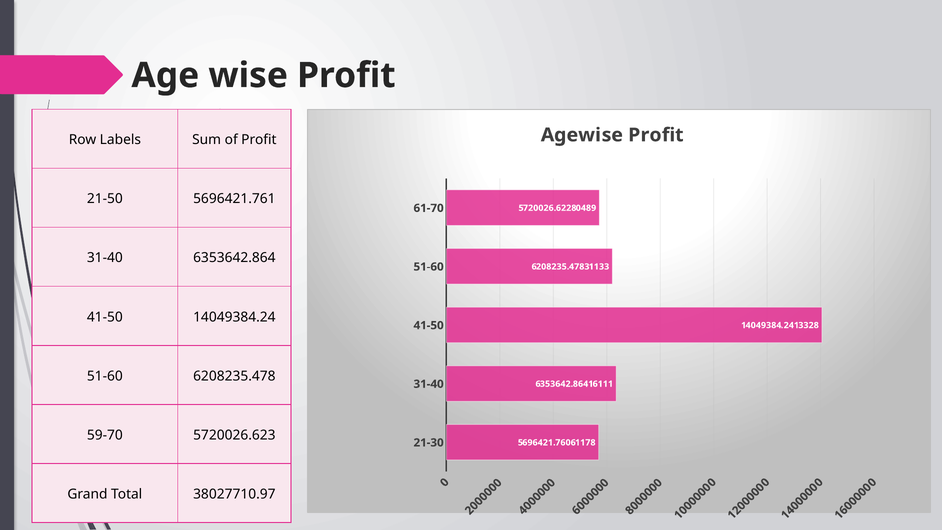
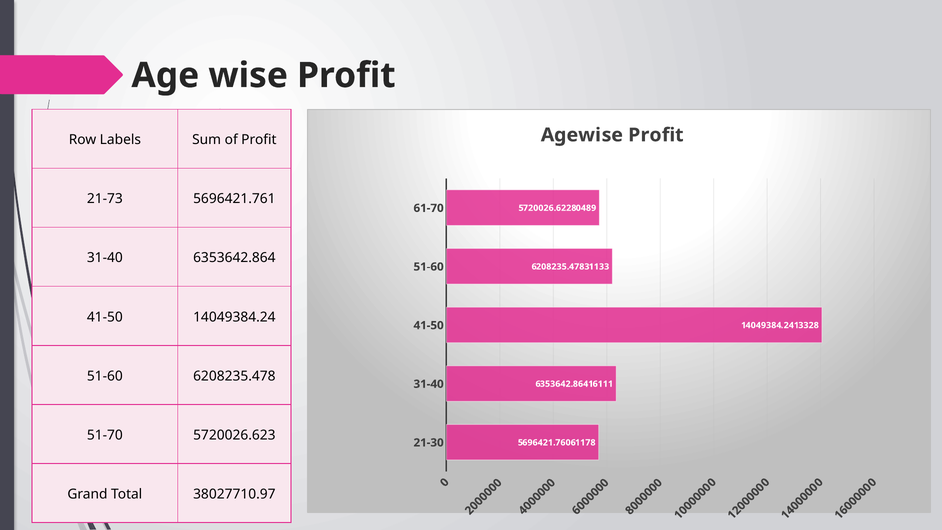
21-50: 21-50 -> 21-73
59-70: 59-70 -> 51-70
